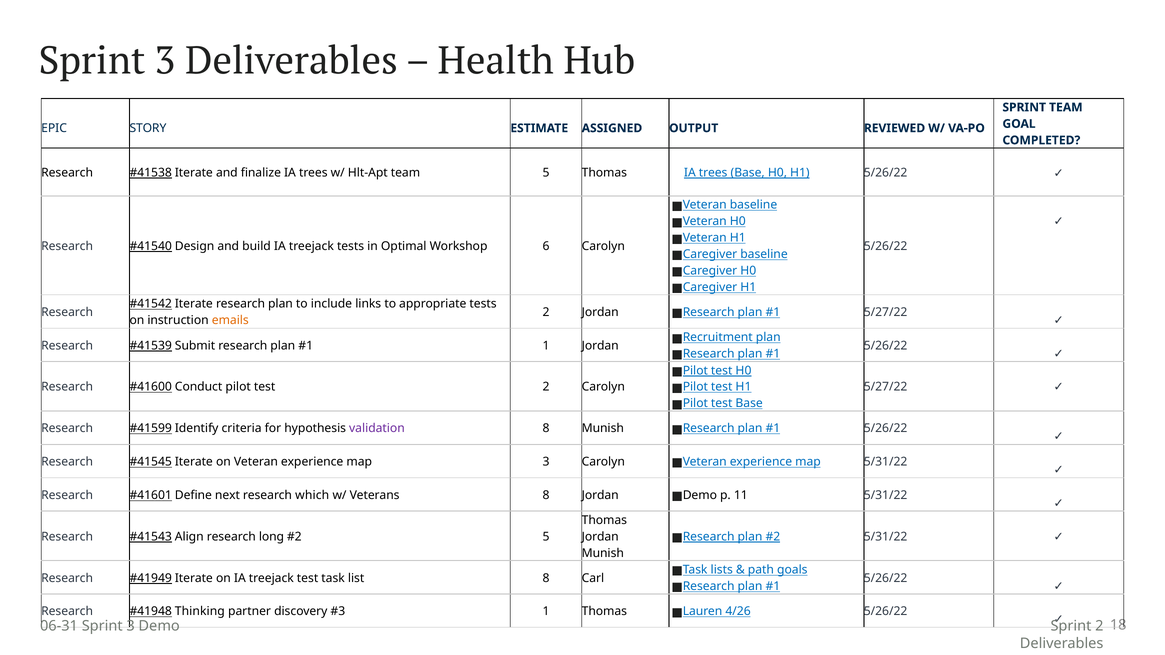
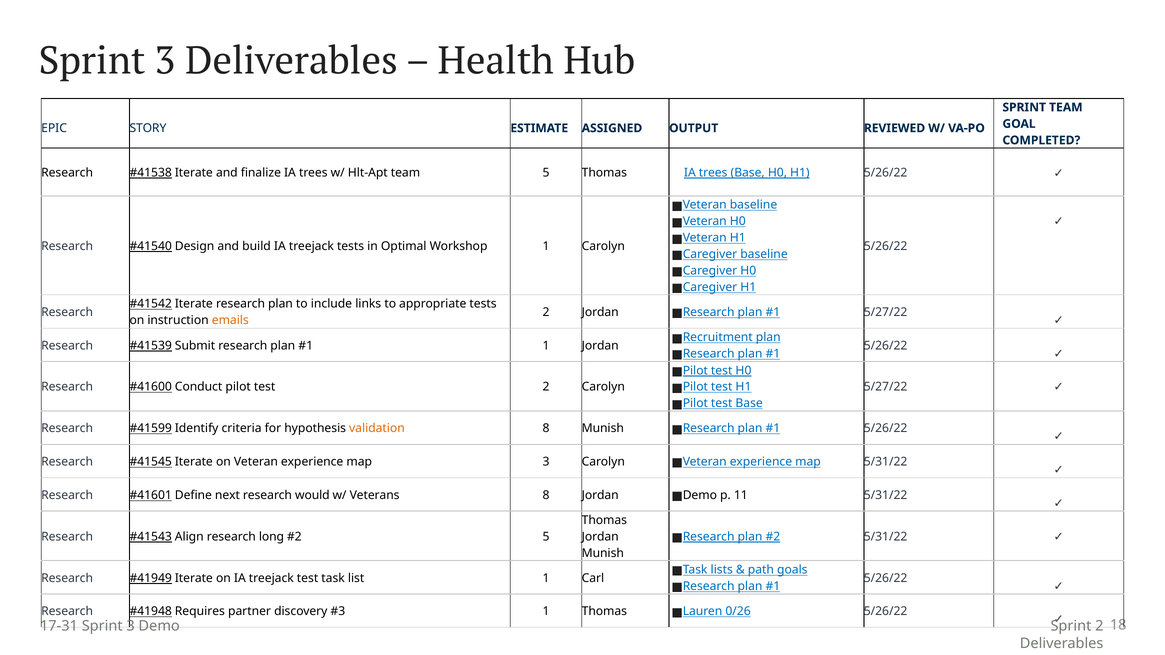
Workshop 6: 6 -> 1
validation colour: purple -> orange
which: which -> would
list 8: 8 -> 1
Thinking: Thinking -> Requires
4/26: 4/26 -> 0/26
06-31: 06-31 -> 17-31
